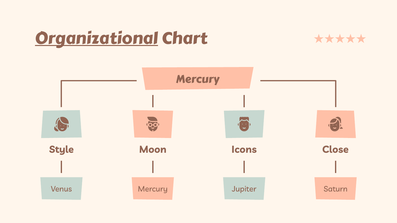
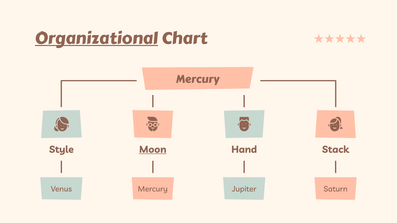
Moon underline: none -> present
Icons: Icons -> Hand
Close: Close -> Stack
